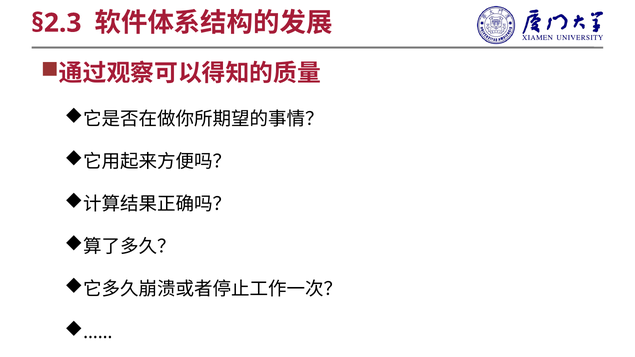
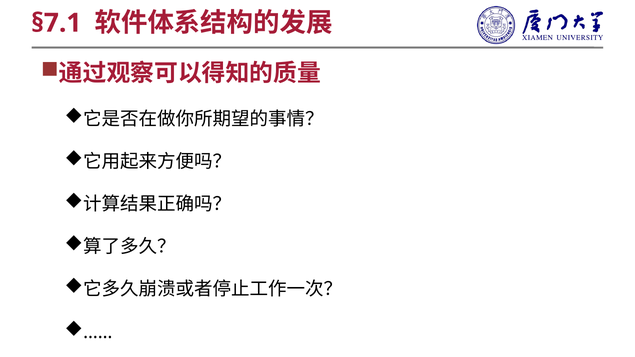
§2.3: §2.3 -> §7.1
